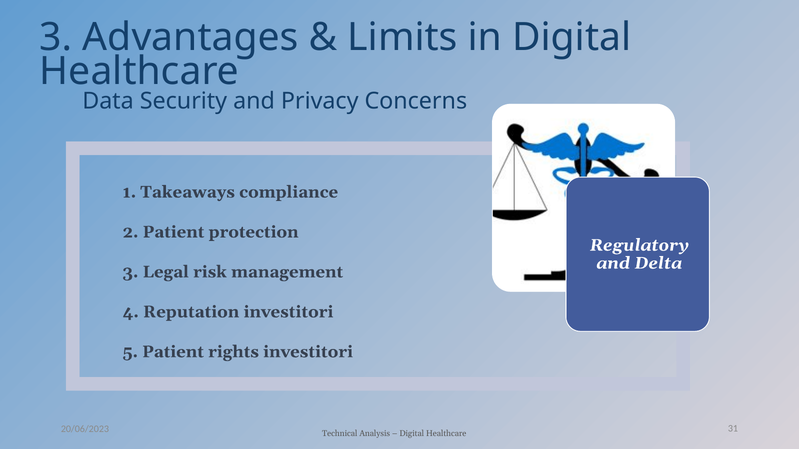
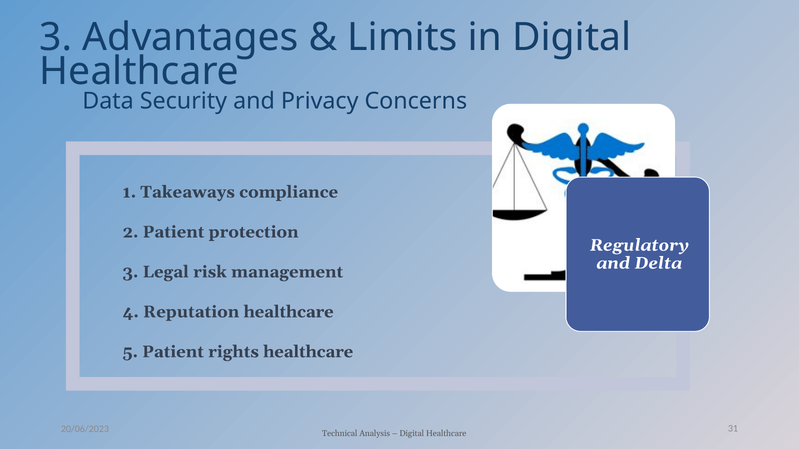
Reputation investitori: investitori -> healthcare
rights investitori: investitori -> healthcare
